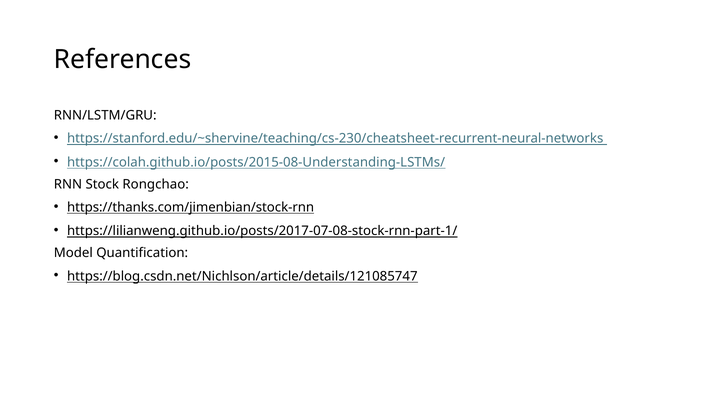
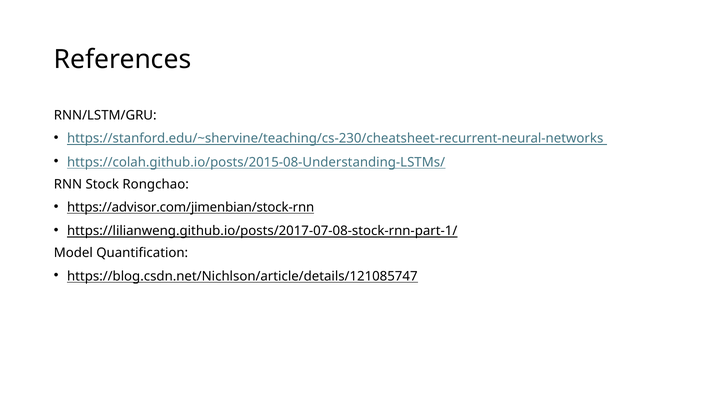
https://thanks.com/jimenbian/stock-rnn: https://thanks.com/jimenbian/stock-rnn -> https://advisor.com/jimenbian/stock-rnn
